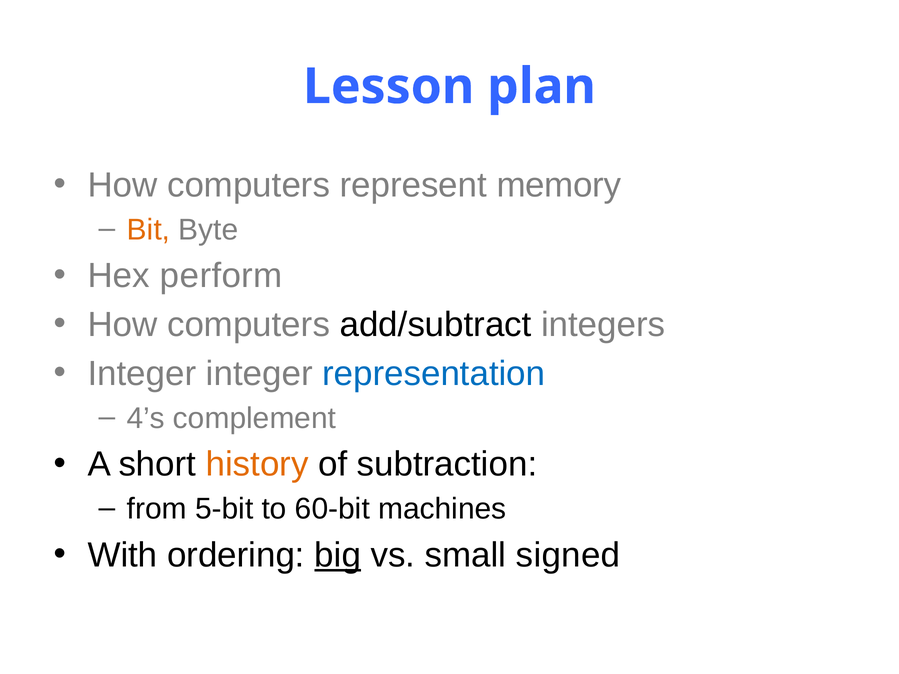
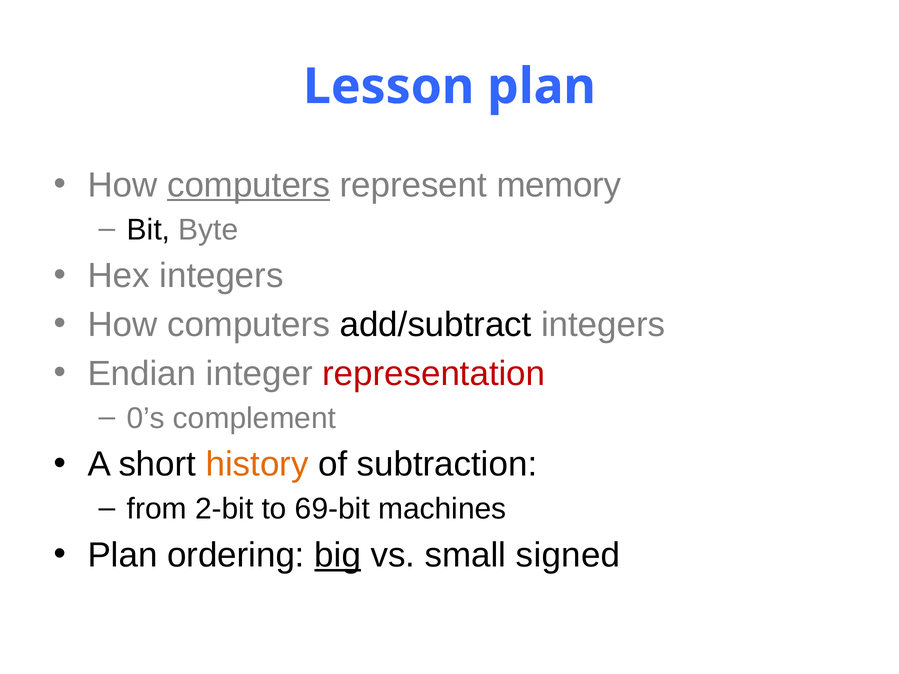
computers at (249, 185) underline: none -> present
Bit colour: orange -> black
Hex perform: perform -> integers
Integer at (142, 374): Integer -> Endian
representation colour: blue -> red
4’s: 4’s -> 0’s
5-bit: 5-bit -> 2-bit
60-bit: 60-bit -> 69-bit
With at (123, 555): With -> Plan
